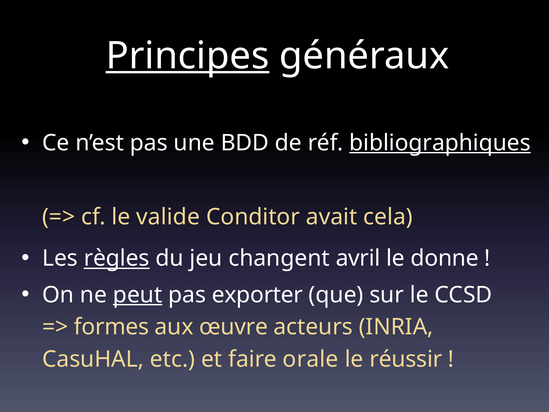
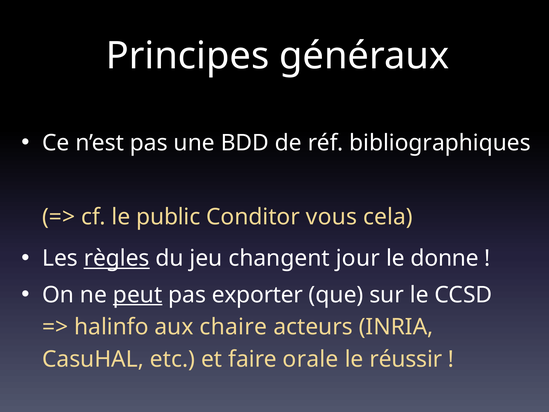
Principes underline: present -> none
bibliographiques underline: present -> none
valide: valide -> public
avait: avait -> vous
avril: avril -> jour
formes: formes -> halinfo
œuvre: œuvre -> chaire
